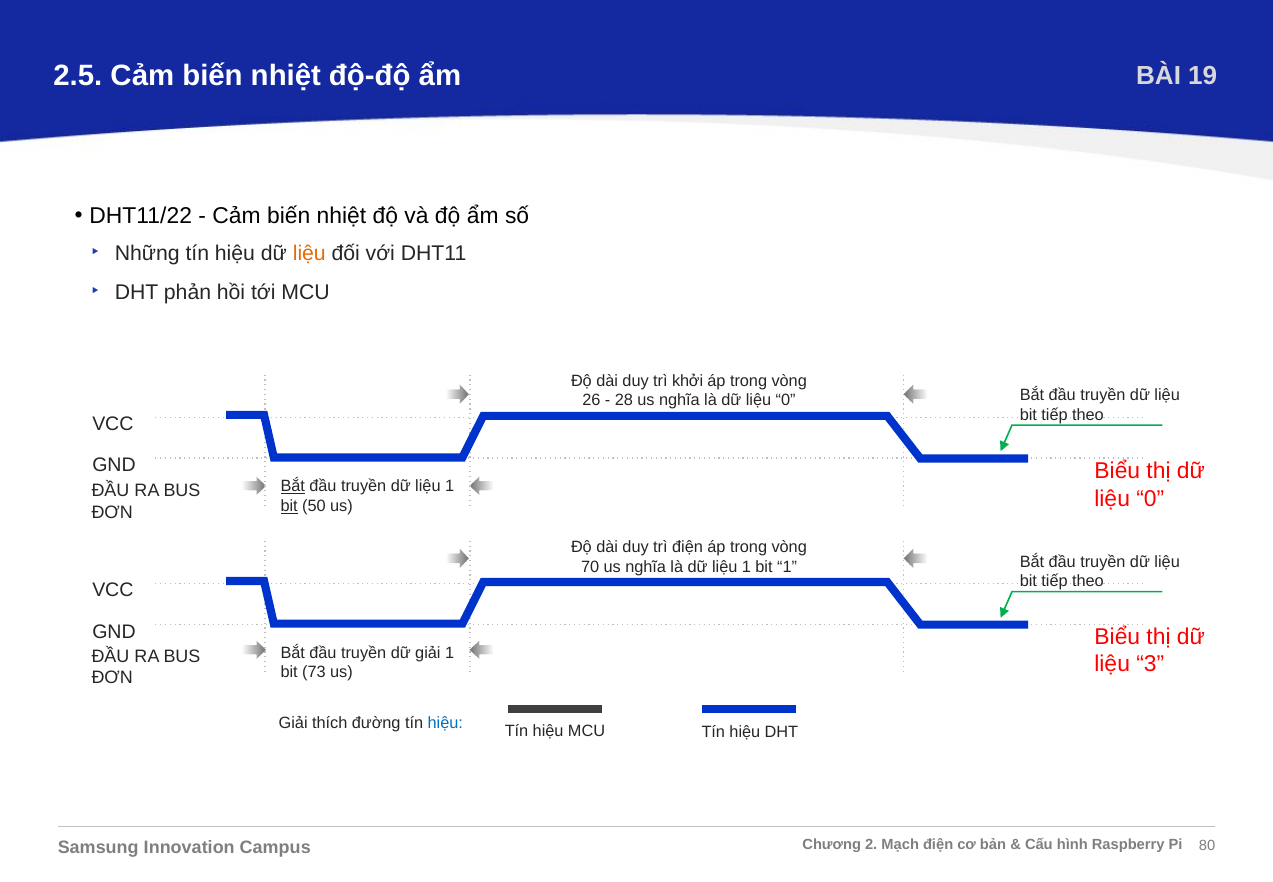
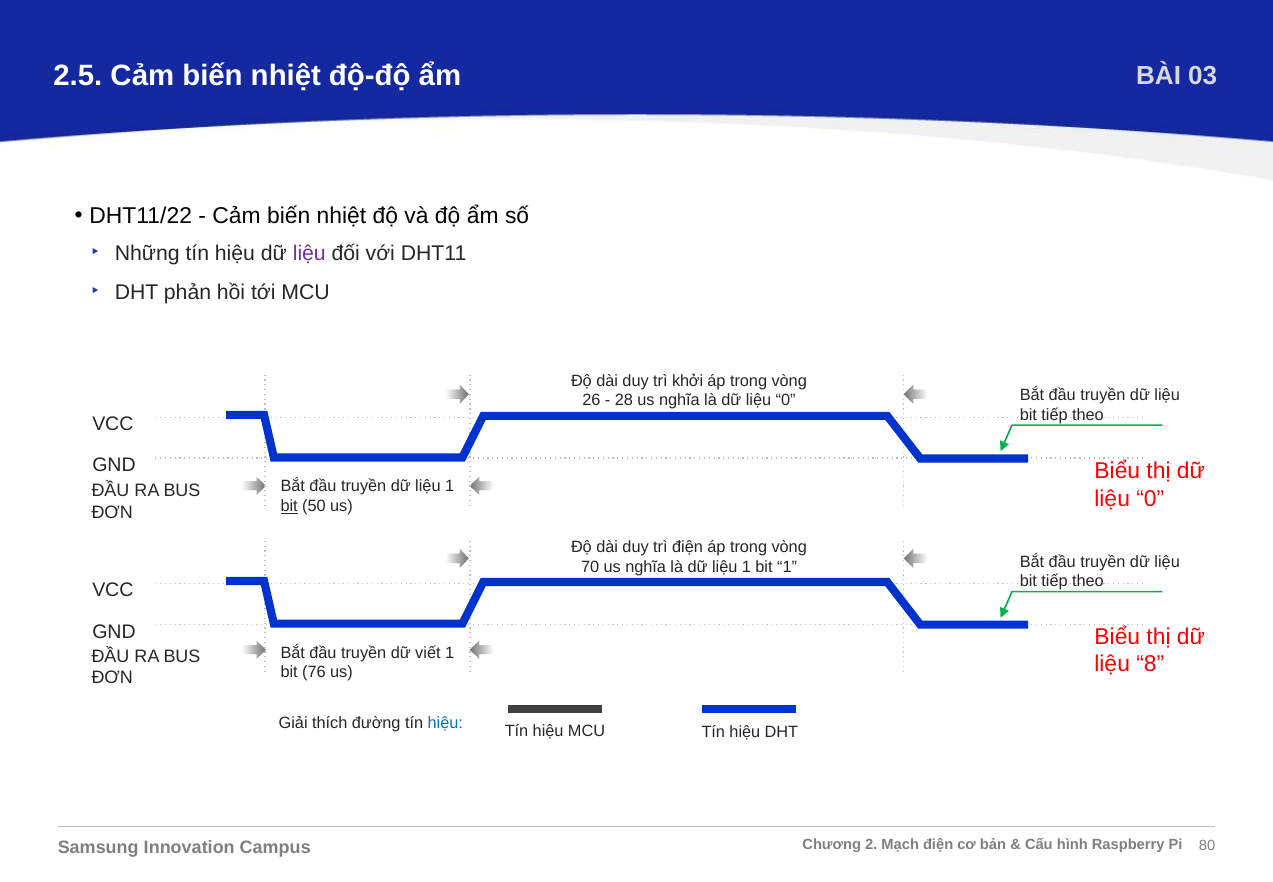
19: 19 -> 03
liệu at (309, 254) colour: orange -> purple
Bắt at (293, 486) underline: present -> none
dữ giải: giải -> viết
3: 3 -> 8
73: 73 -> 76
